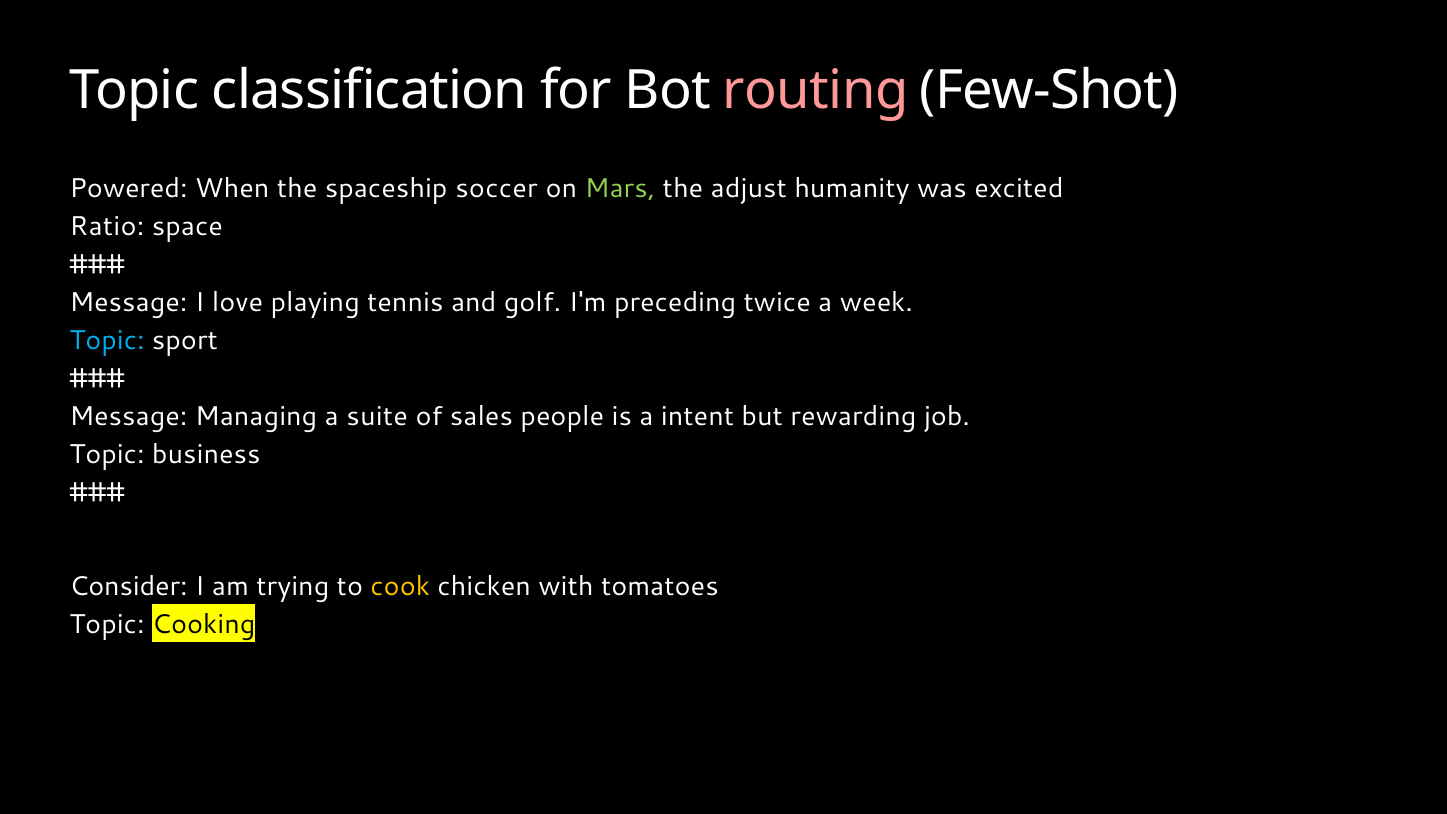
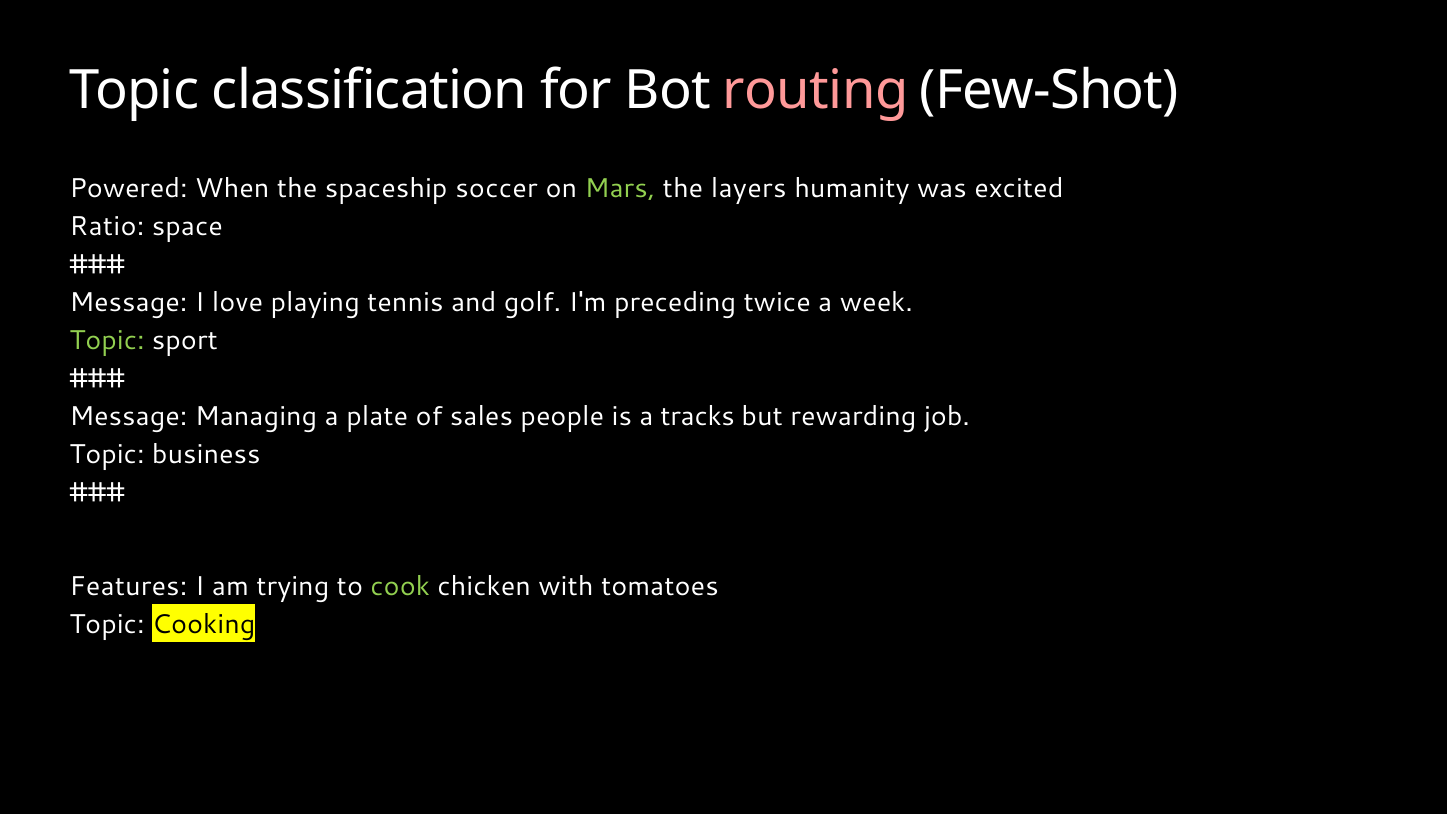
adjust: adjust -> layers
Topic at (107, 340) colour: light blue -> light green
suite: suite -> plate
intent: intent -> tracks
Consider: Consider -> Features
cook colour: yellow -> light green
